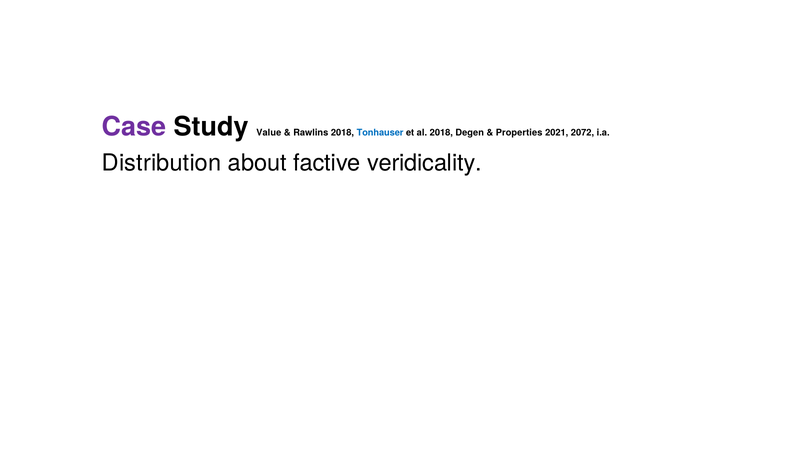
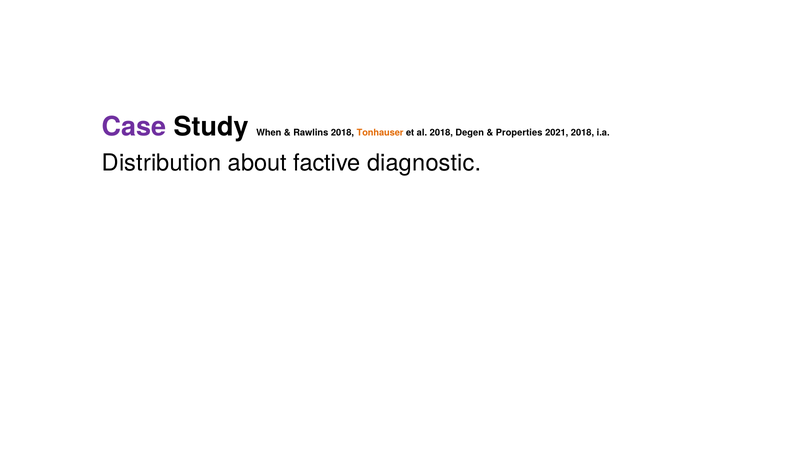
Value: Value -> When
Tonhauser colour: blue -> orange
2021 2072: 2072 -> 2018
veridicality: veridicality -> diagnostic
